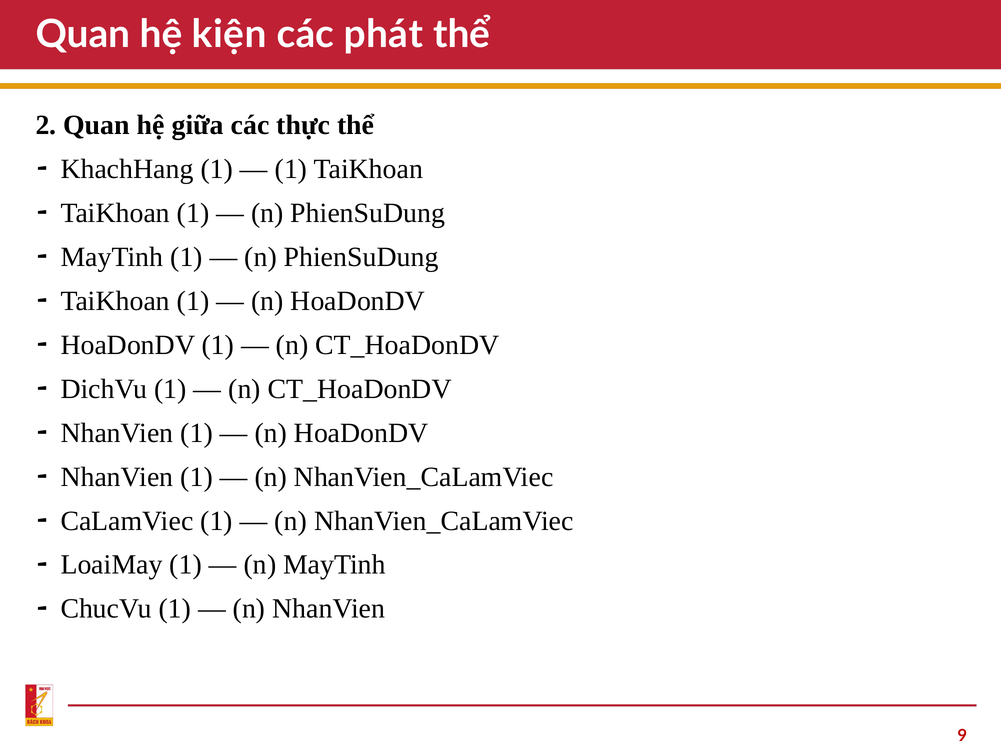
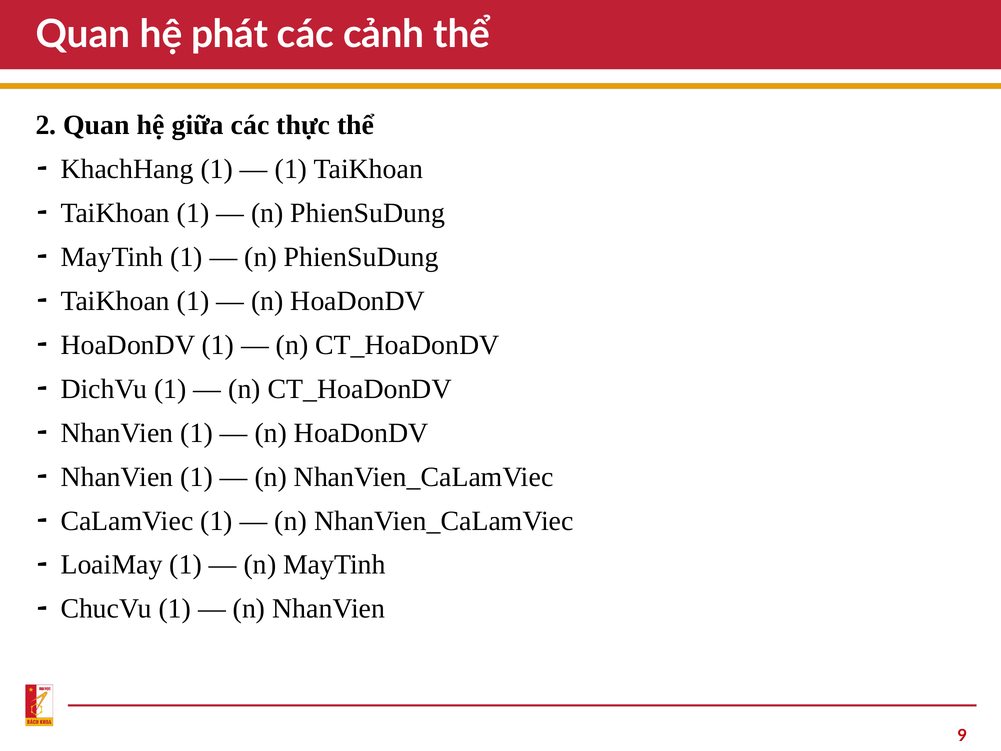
kiện: kiện -> phát
phát: phát -> cảnh
